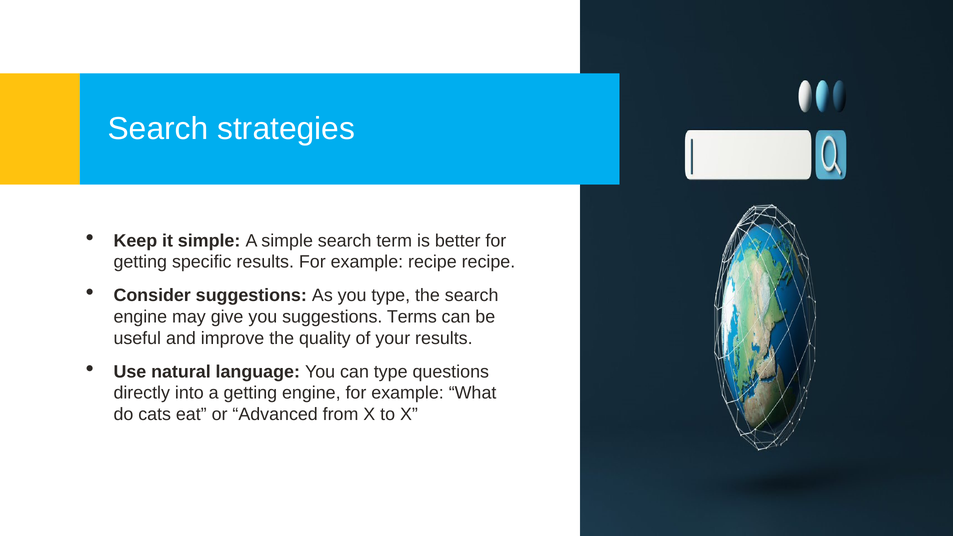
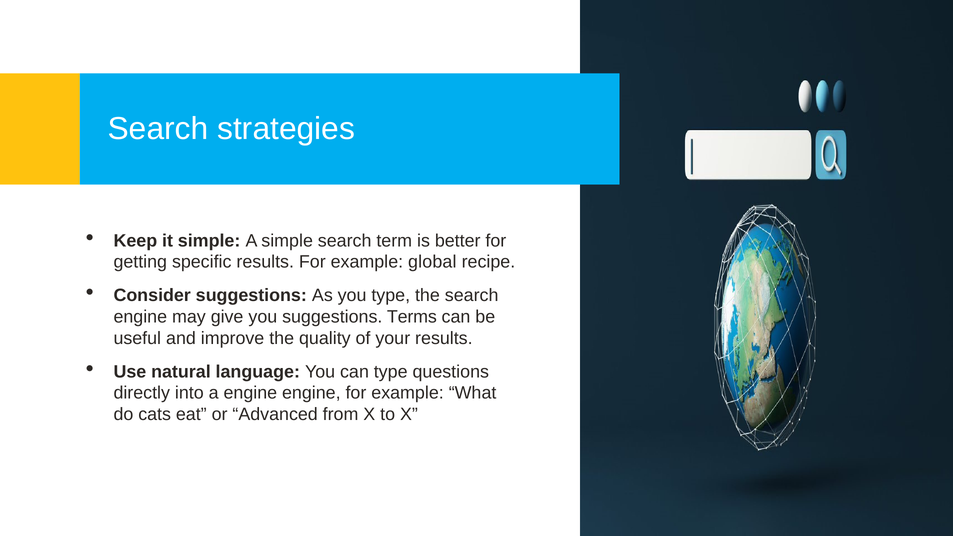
example recipe: recipe -> global
a getting: getting -> engine
